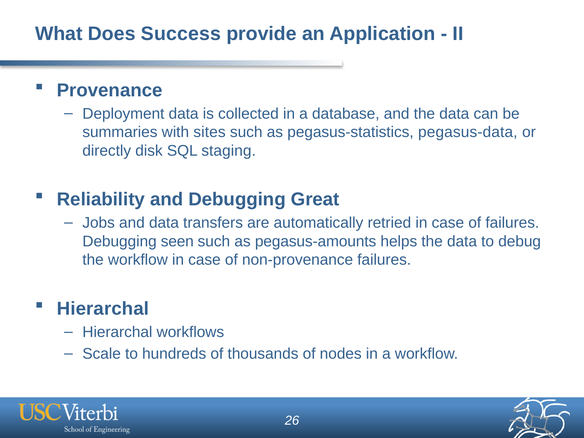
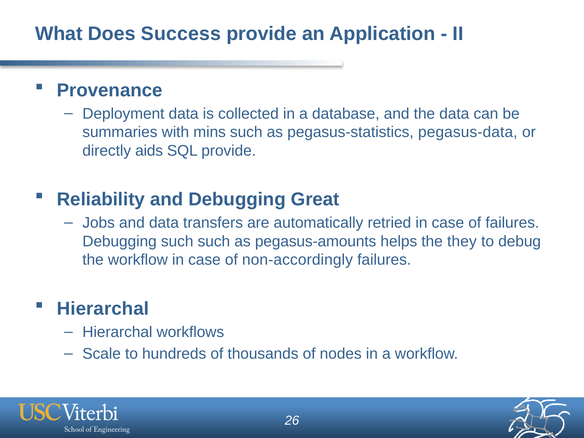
sites: sites -> mins
disk: disk -> aids
SQL staging: staging -> provide
Debugging seen: seen -> such
helps the data: data -> they
non-provenance: non-provenance -> non-accordingly
